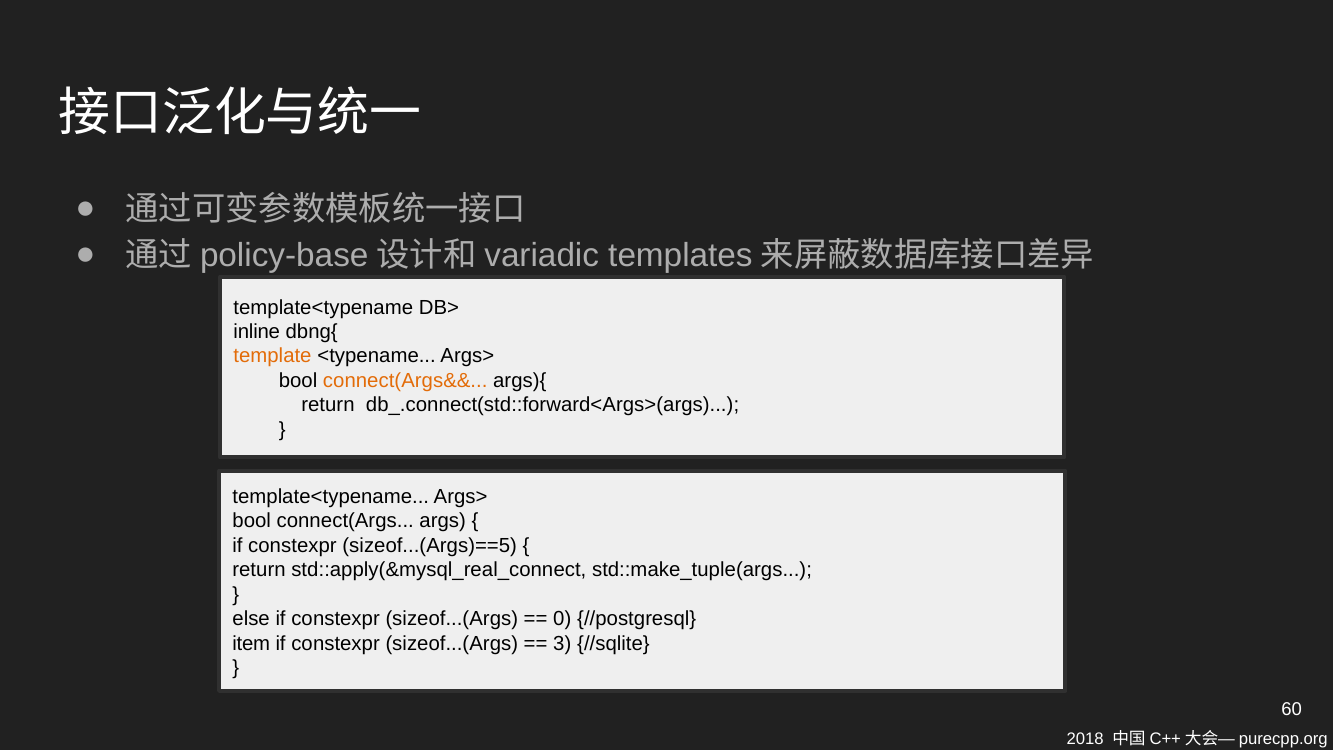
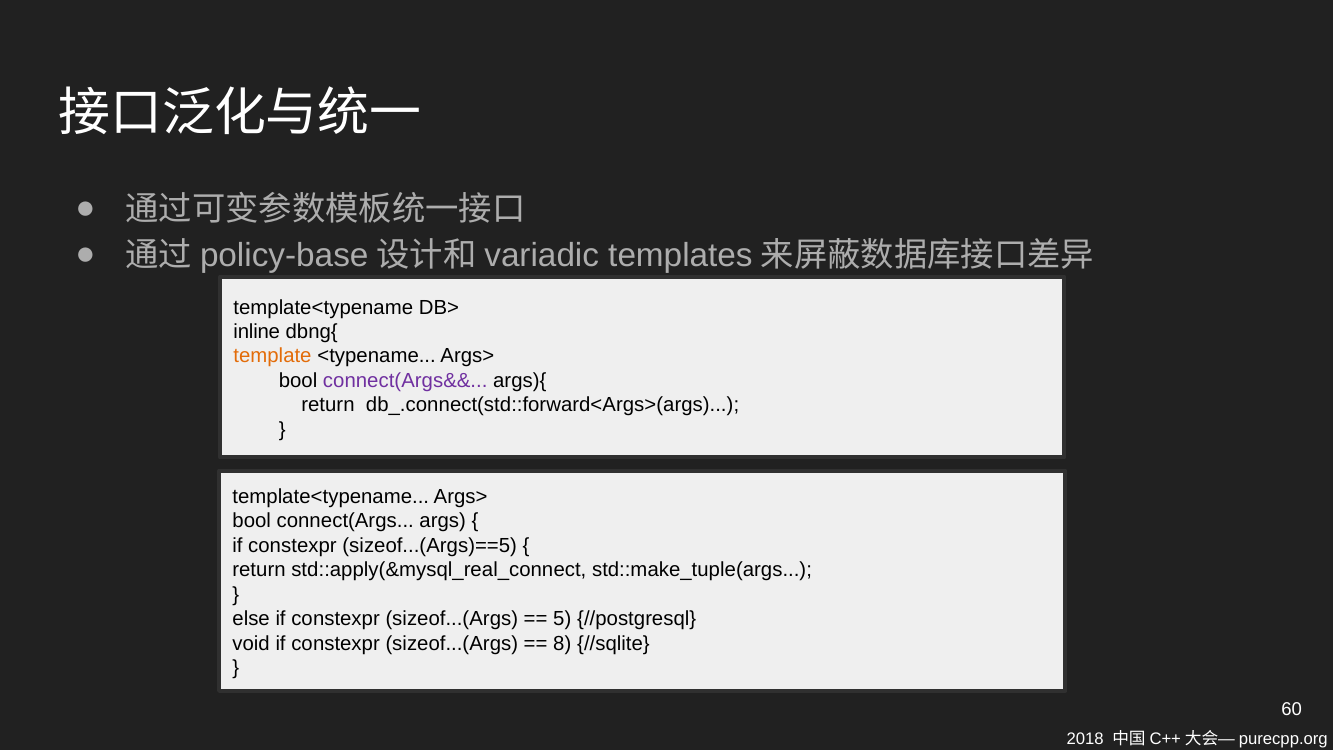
connect(Args&& colour: orange -> purple
0: 0 -> 5
item: item -> void
3: 3 -> 8
